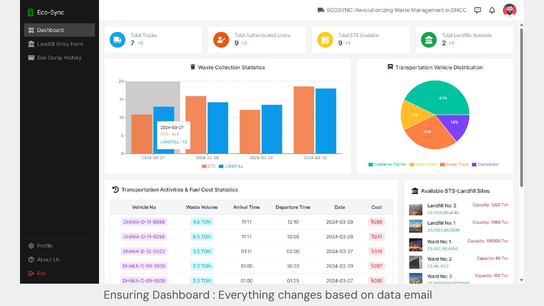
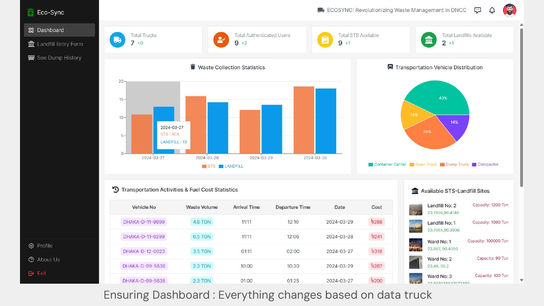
email: email -> truck
